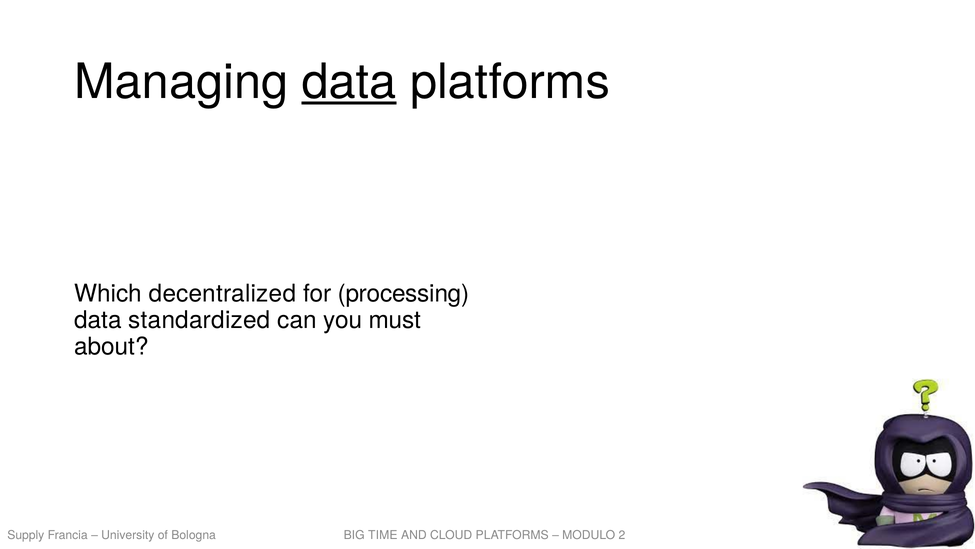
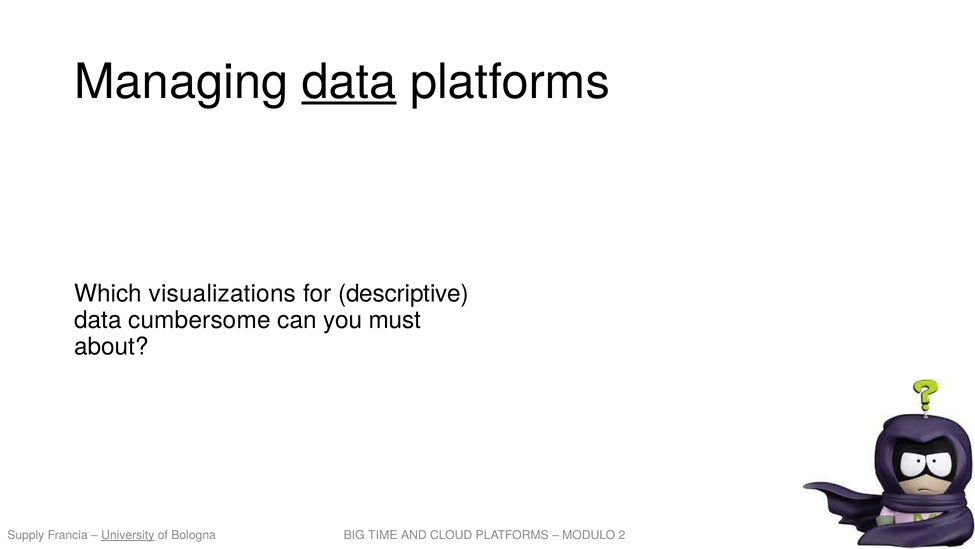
decentralized: decentralized -> visualizations
processing: processing -> descriptive
standardized: standardized -> cumbersome
University underline: none -> present
